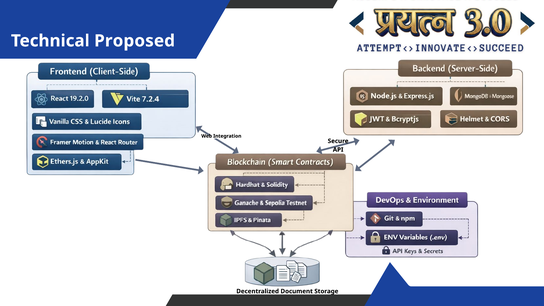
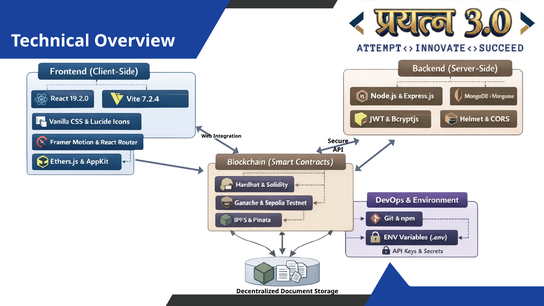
Proposed: Proposed -> Overview
